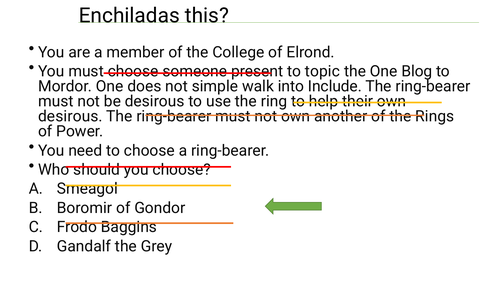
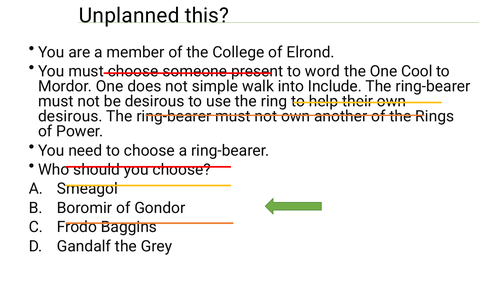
Enchiladas: Enchiladas -> Unplanned
topic: topic -> word
Blog: Blog -> Cool
